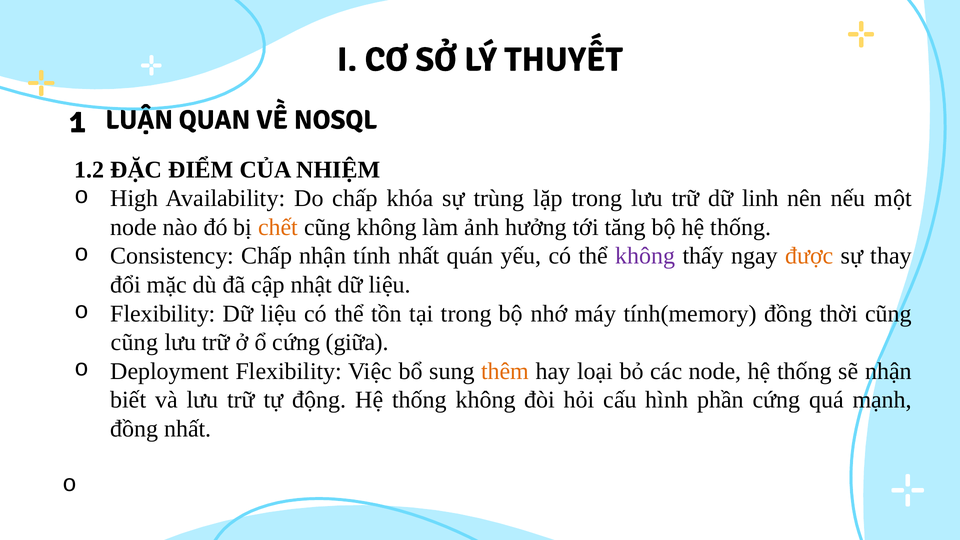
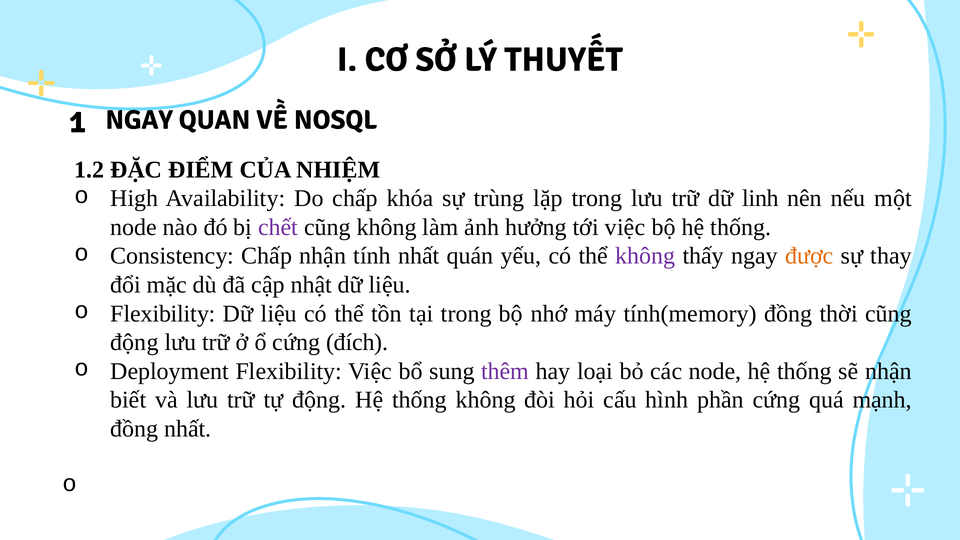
1 LUẬN: LUẬN -> NGAY
chết colour: orange -> purple
tới tăng: tăng -> việc
cũng at (134, 342): cũng -> động
giữa: giữa -> đích
thêm colour: orange -> purple
